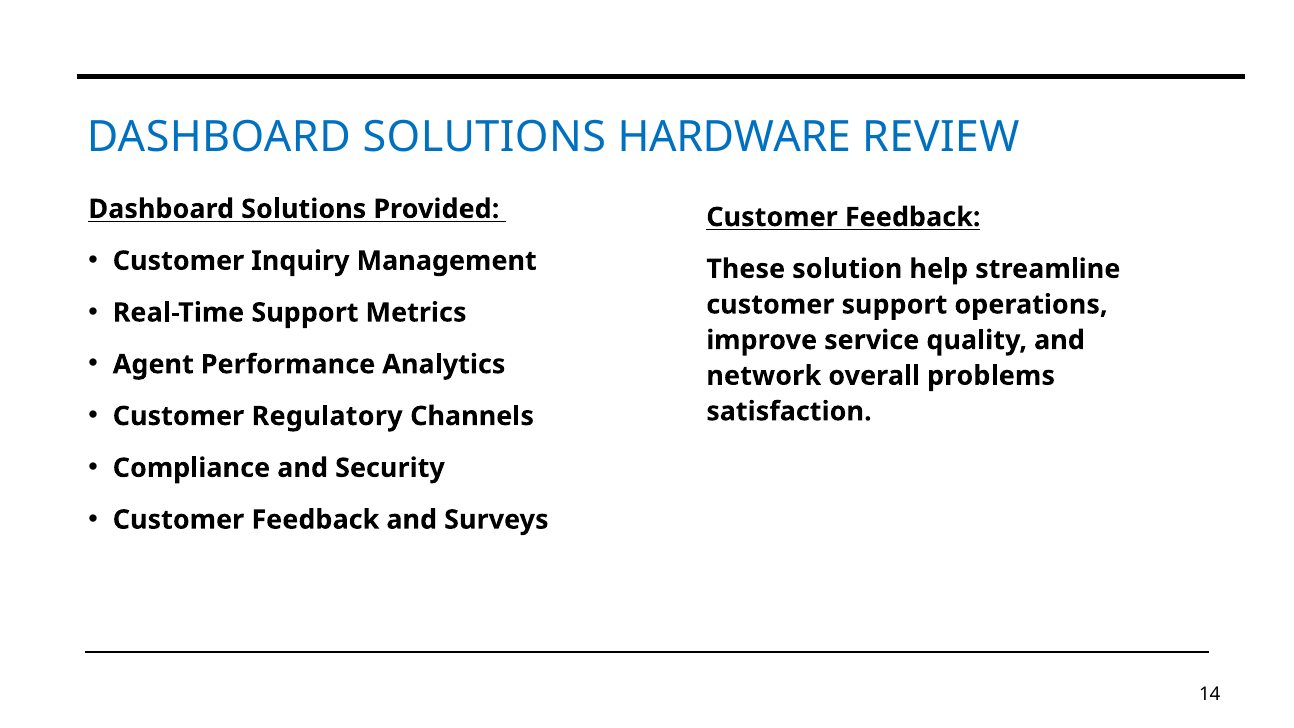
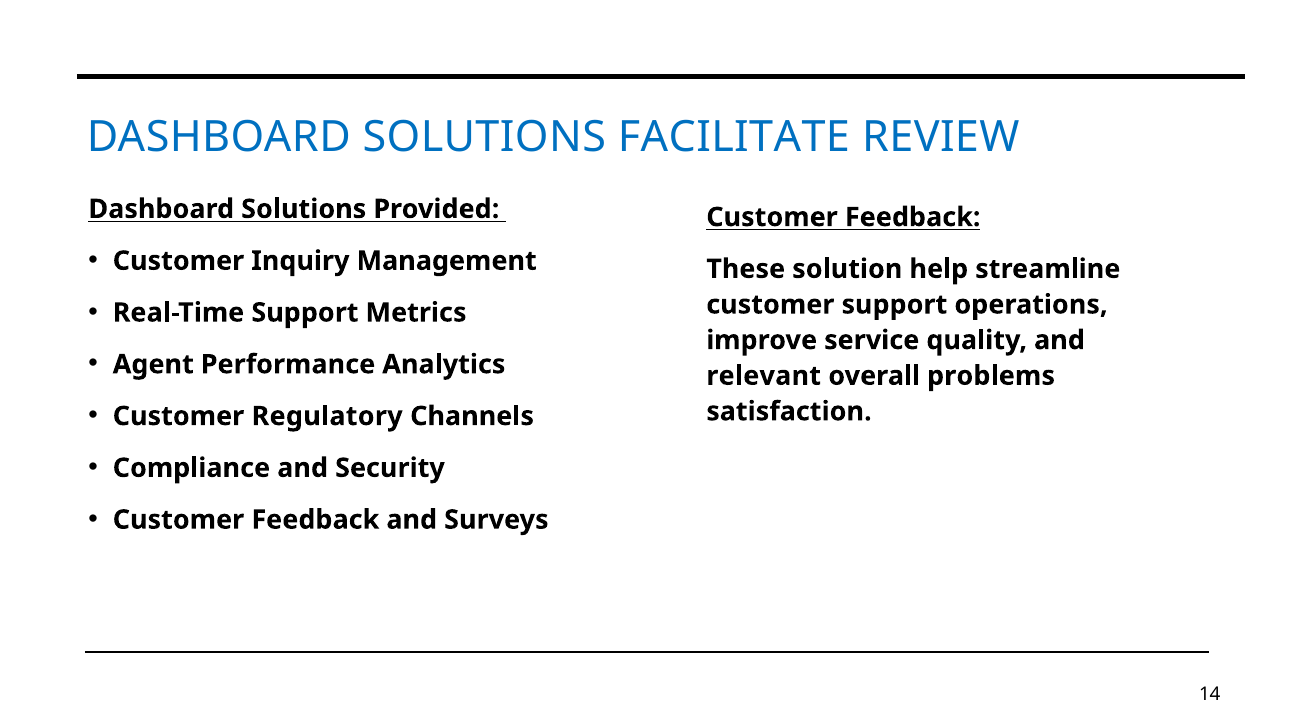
HARDWARE: HARDWARE -> FACILITATE
network: network -> relevant
